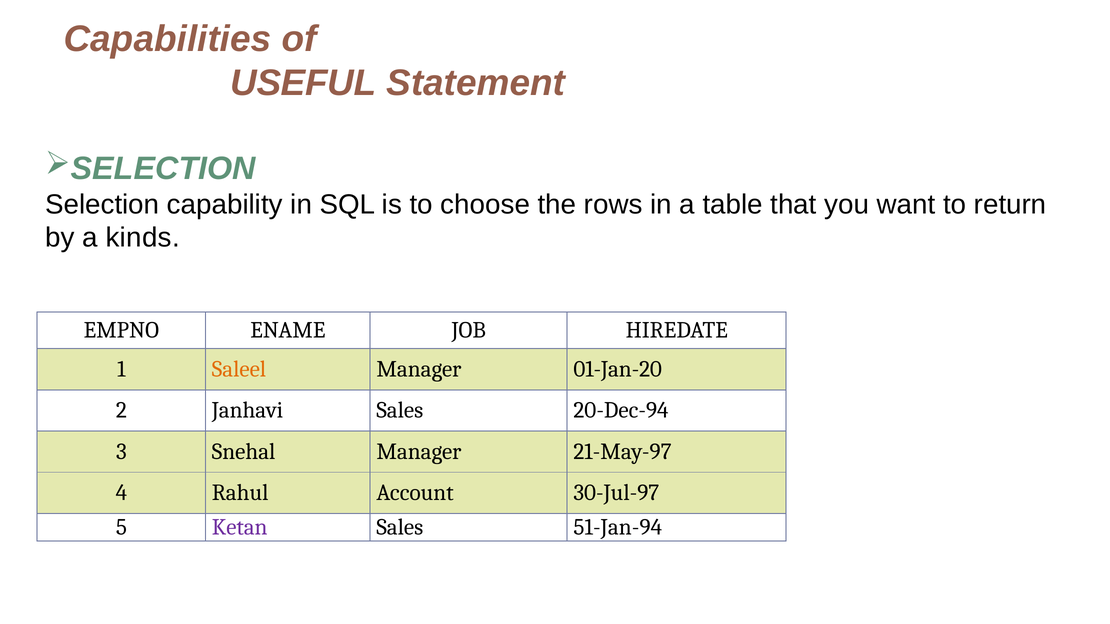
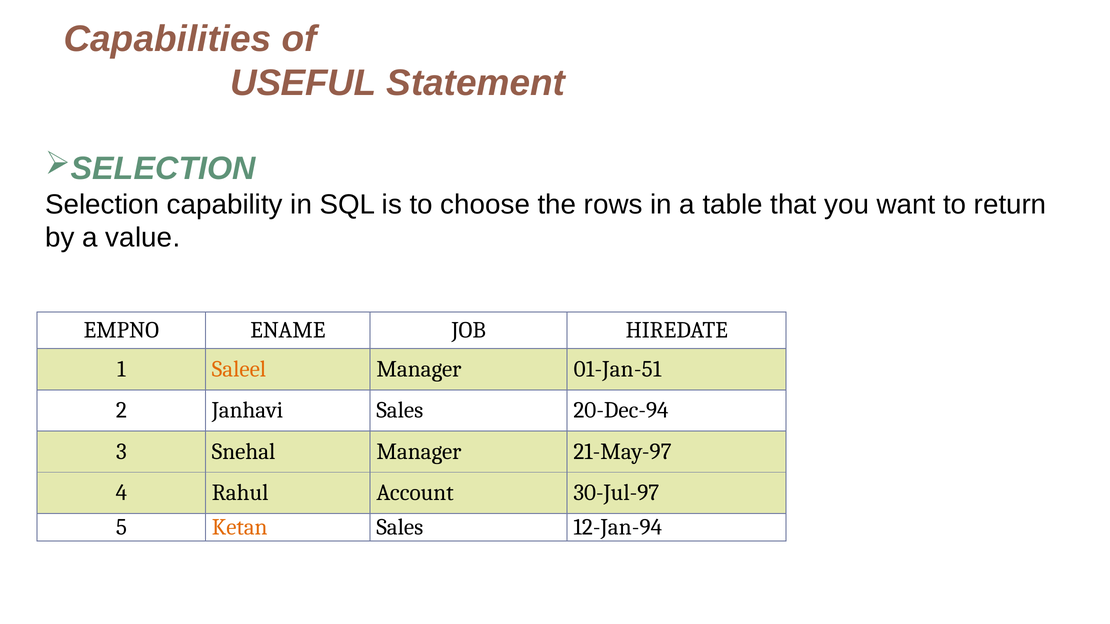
kinds: kinds -> value
01-Jan-20: 01-Jan-20 -> 01-Jan-51
Ketan colour: purple -> orange
51-Jan-94: 51-Jan-94 -> 12-Jan-94
